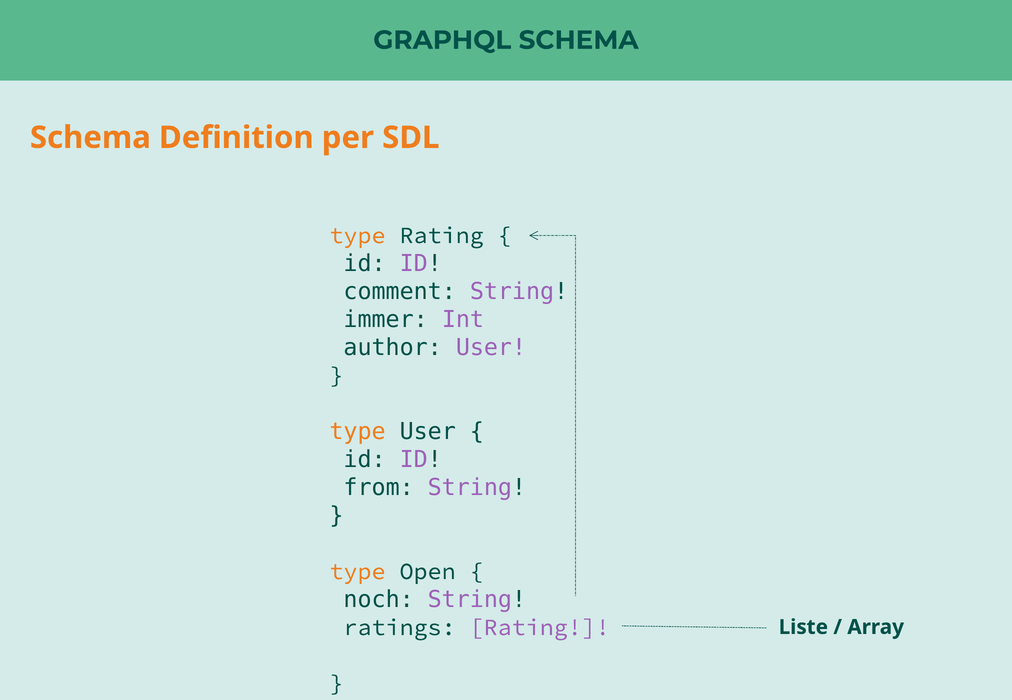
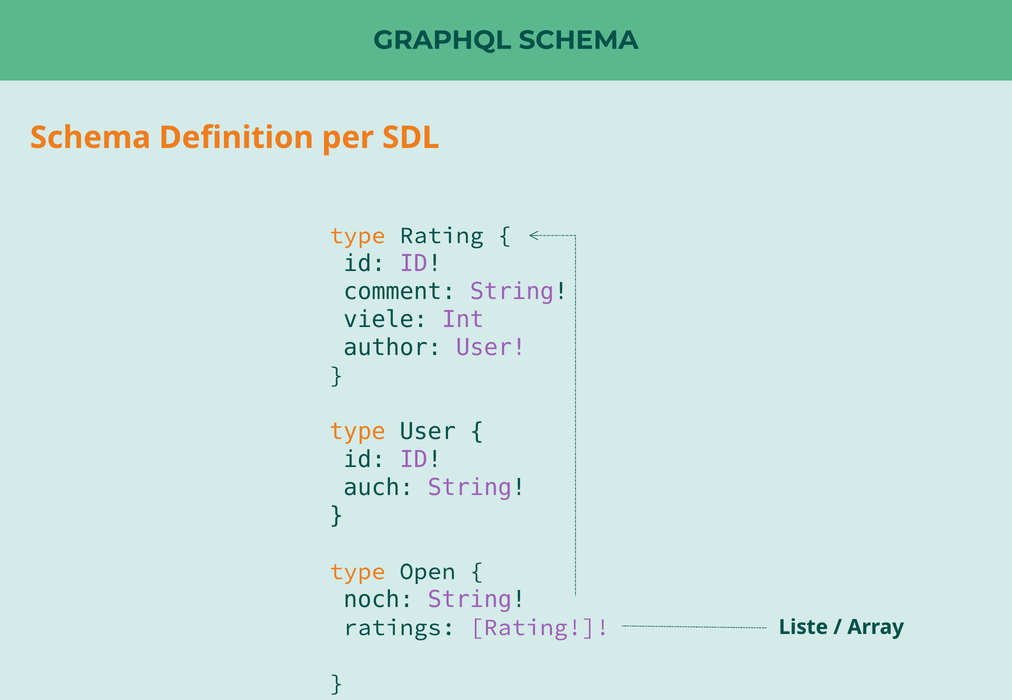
immer: immer -> viele
from: from -> auch
